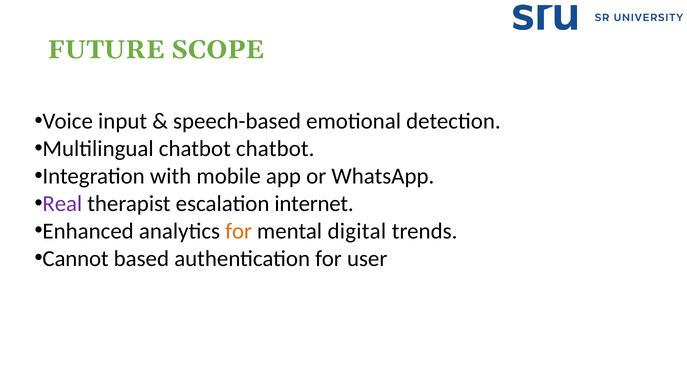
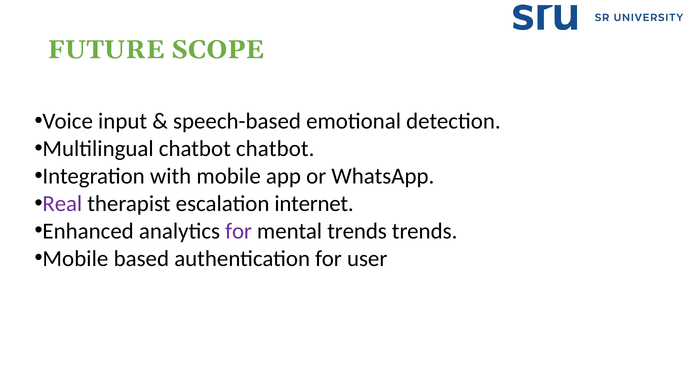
for at (239, 231) colour: orange -> purple
mental digital: digital -> trends
Cannot at (76, 259): Cannot -> Mobile
